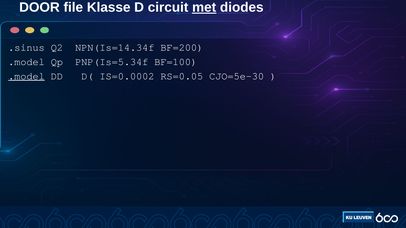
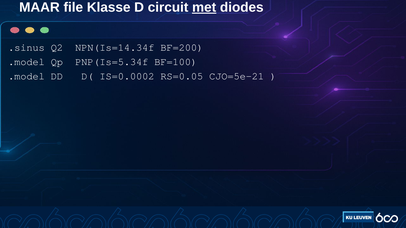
DOOR: DOOR -> MAAR
.model at (26, 76) underline: present -> none
CJO=5e-30: CJO=5e-30 -> CJO=5e-21
